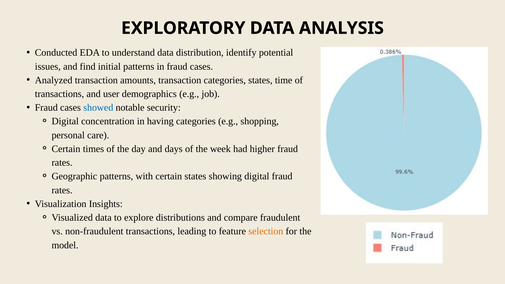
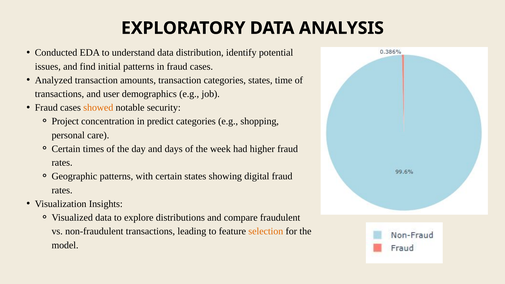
showed colour: blue -> orange
Digital at (65, 121): Digital -> Project
having: having -> predict
